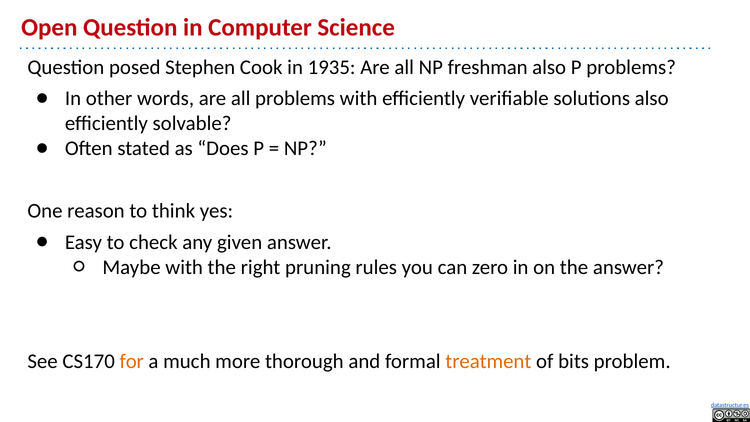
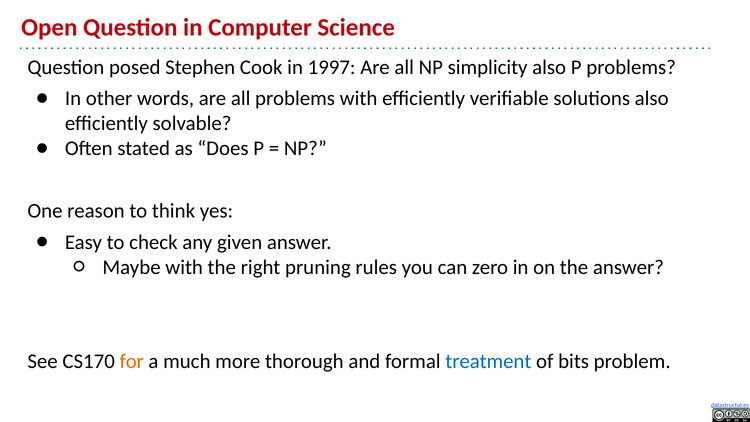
1935: 1935 -> 1997
freshman: freshman -> simplicity
treatment colour: orange -> blue
